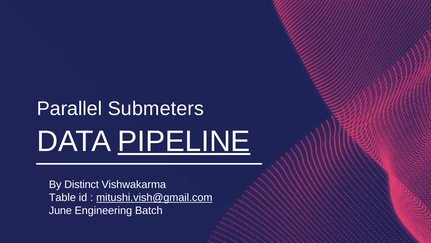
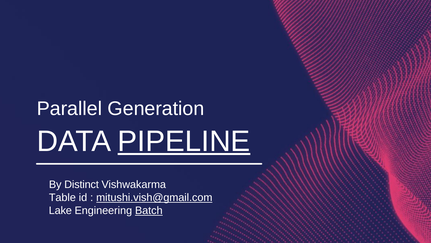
Submeters: Submeters -> Generation
June: June -> Lake
Batch underline: none -> present
